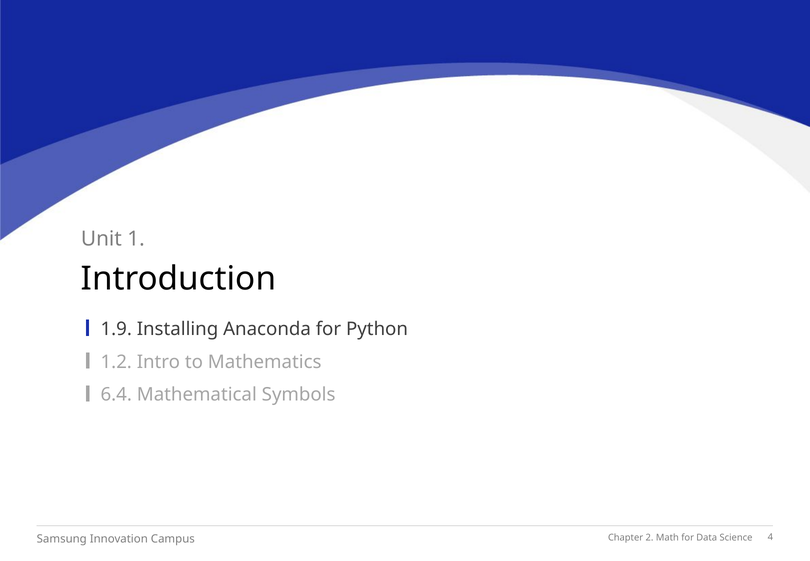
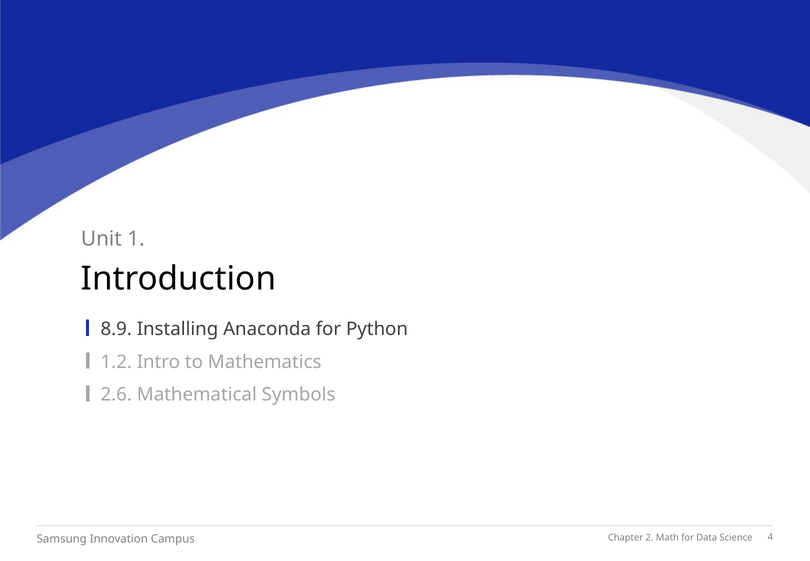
1.9: 1.9 -> 8.9
6.4: 6.4 -> 2.6
